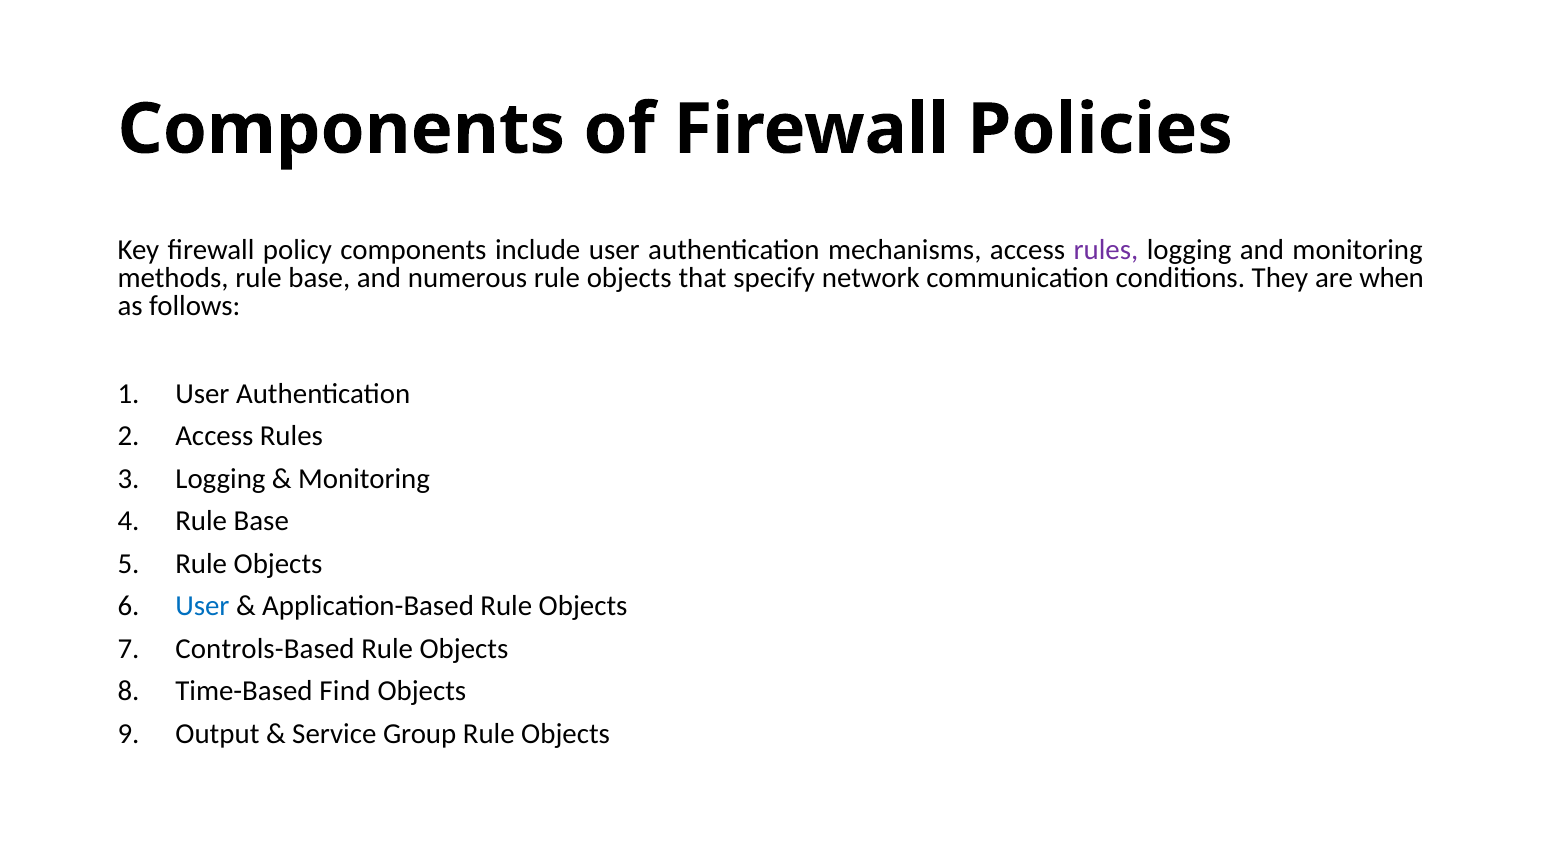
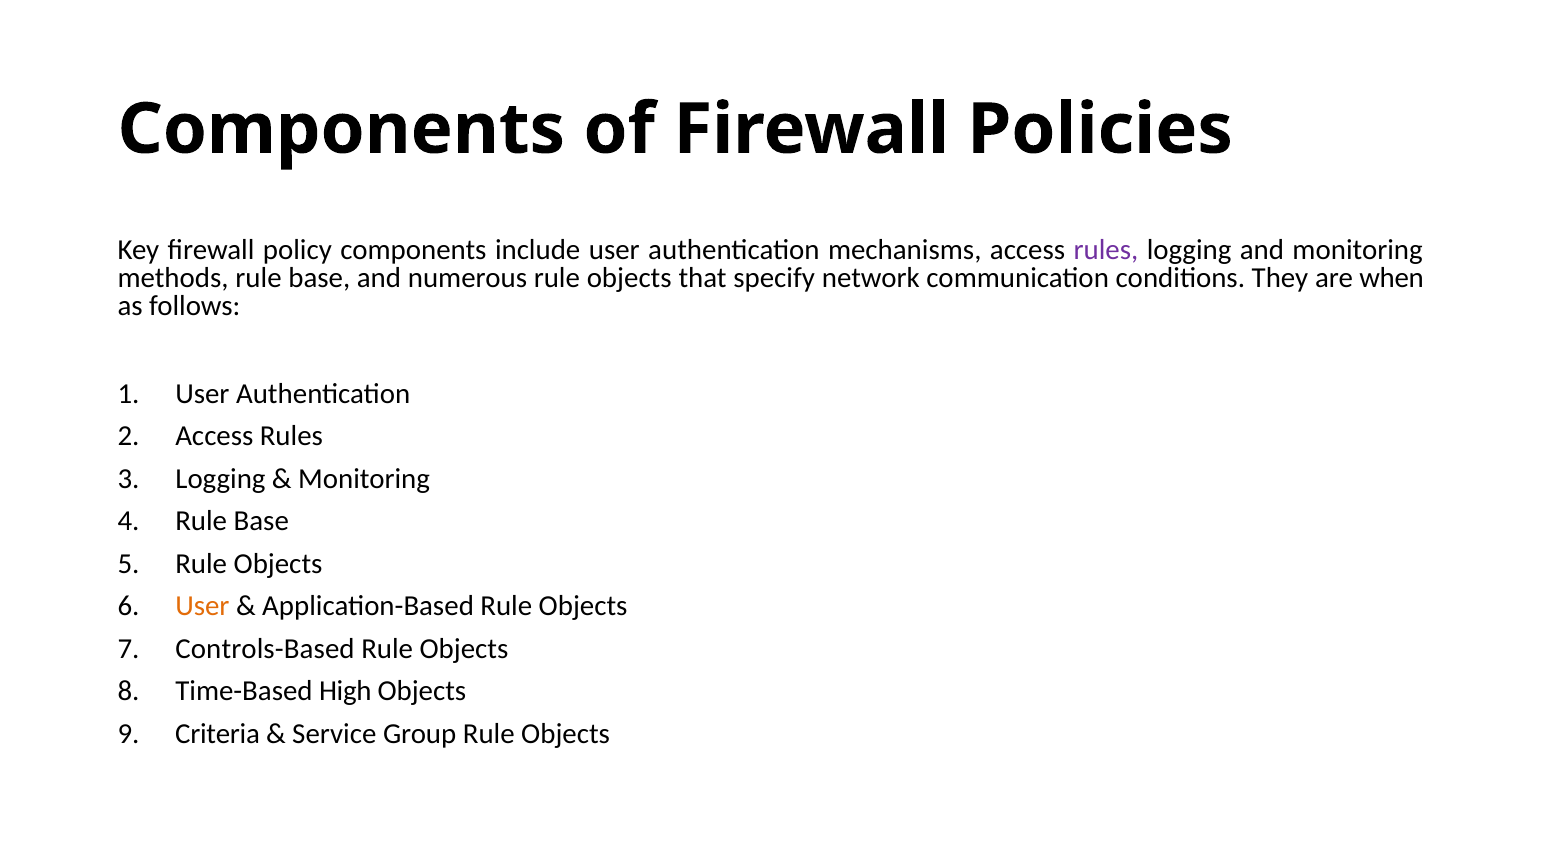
User at (202, 607) colour: blue -> orange
Find: Find -> High
Output: Output -> Criteria
